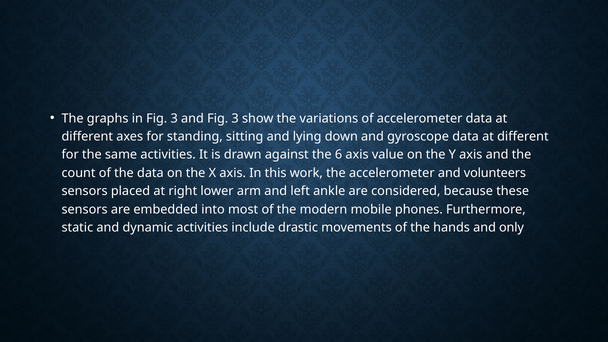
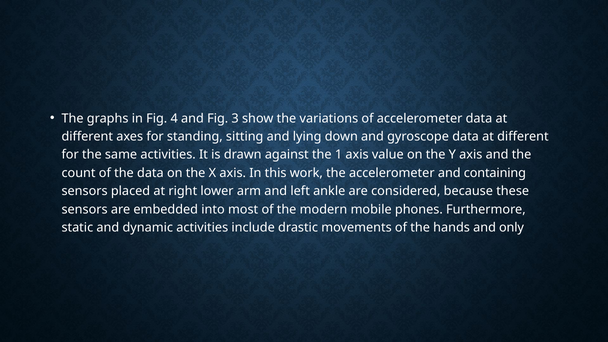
in Fig 3: 3 -> 4
6: 6 -> 1
volunteers: volunteers -> containing
